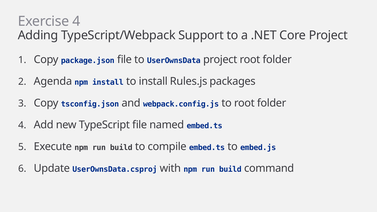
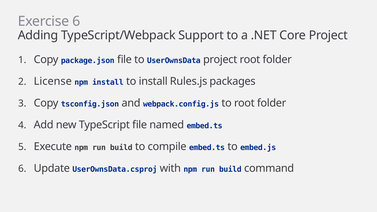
Exercise 4: 4 -> 6
Agenda: Agenda -> License
